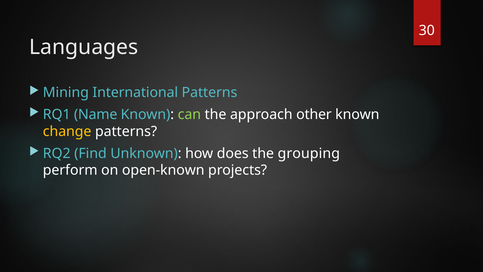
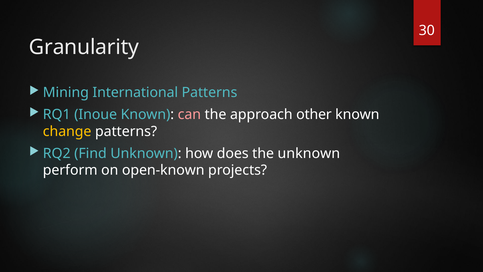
Languages: Languages -> Granularity
Name: Name -> Inoue
can colour: light green -> pink
the grouping: grouping -> unknown
